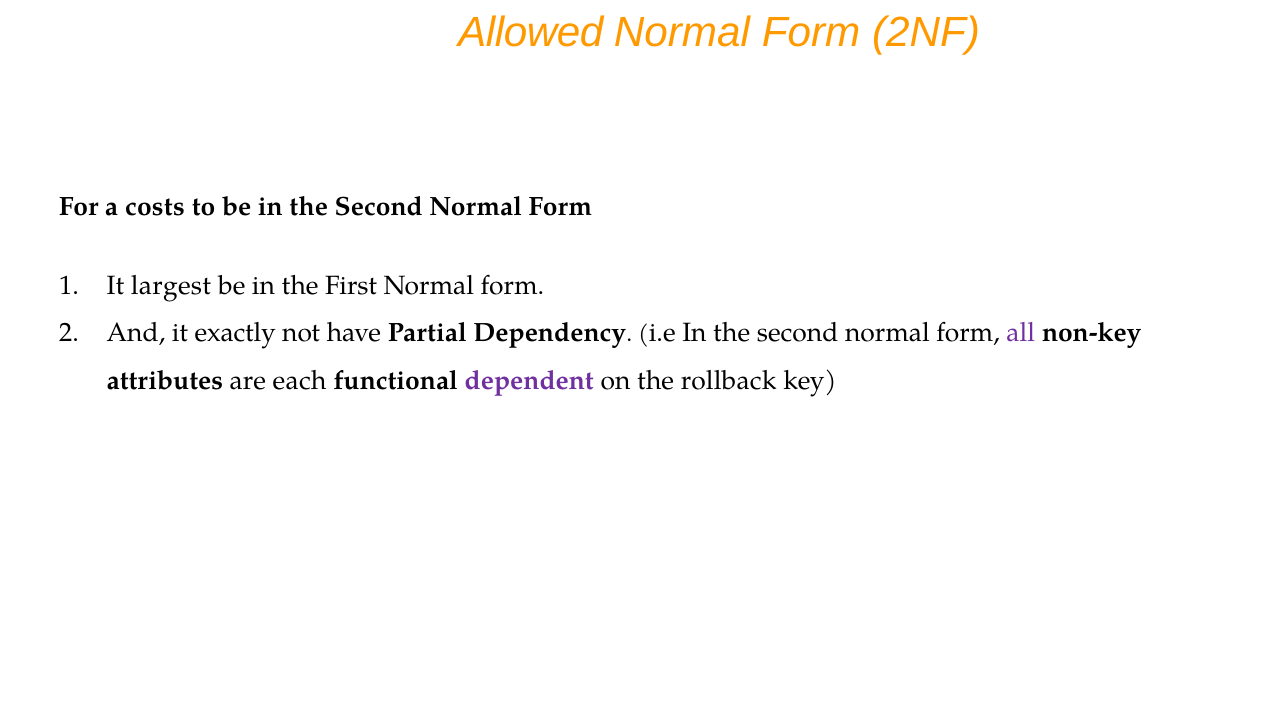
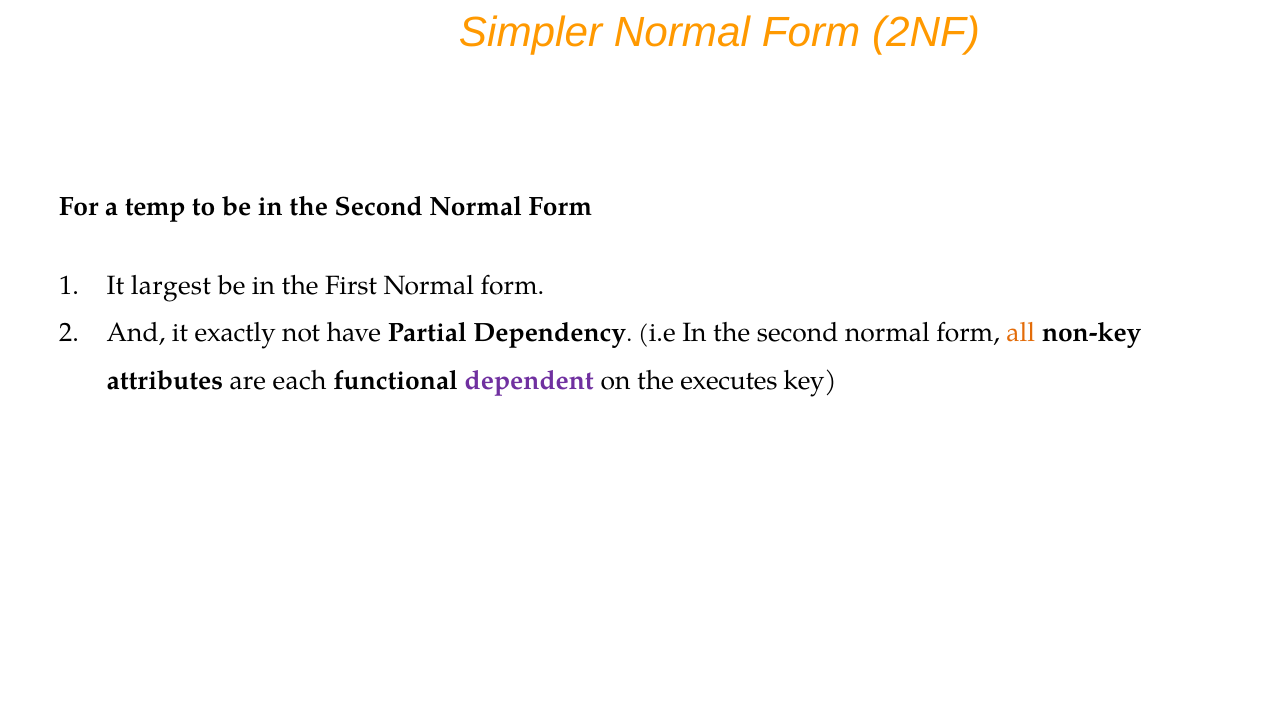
Allowed: Allowed -> Simpler
costs: costs -> temp
all colour: purple -> orange
rollback: rollback -> executes
